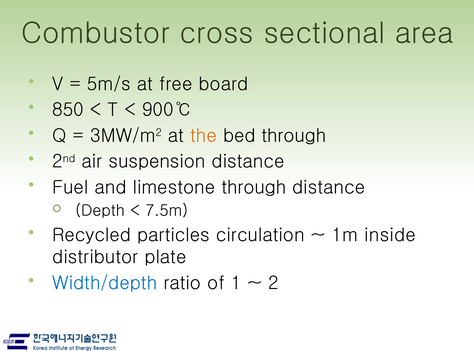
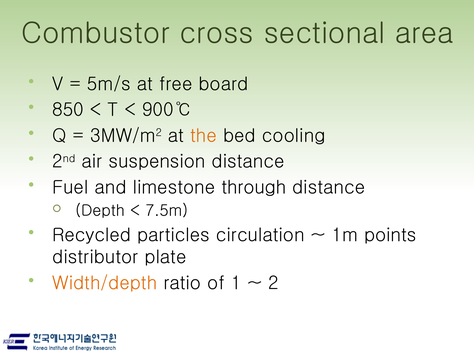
bed through: through -> cooling
inside: inside -> points
Width/depth colour: blue -> orange
